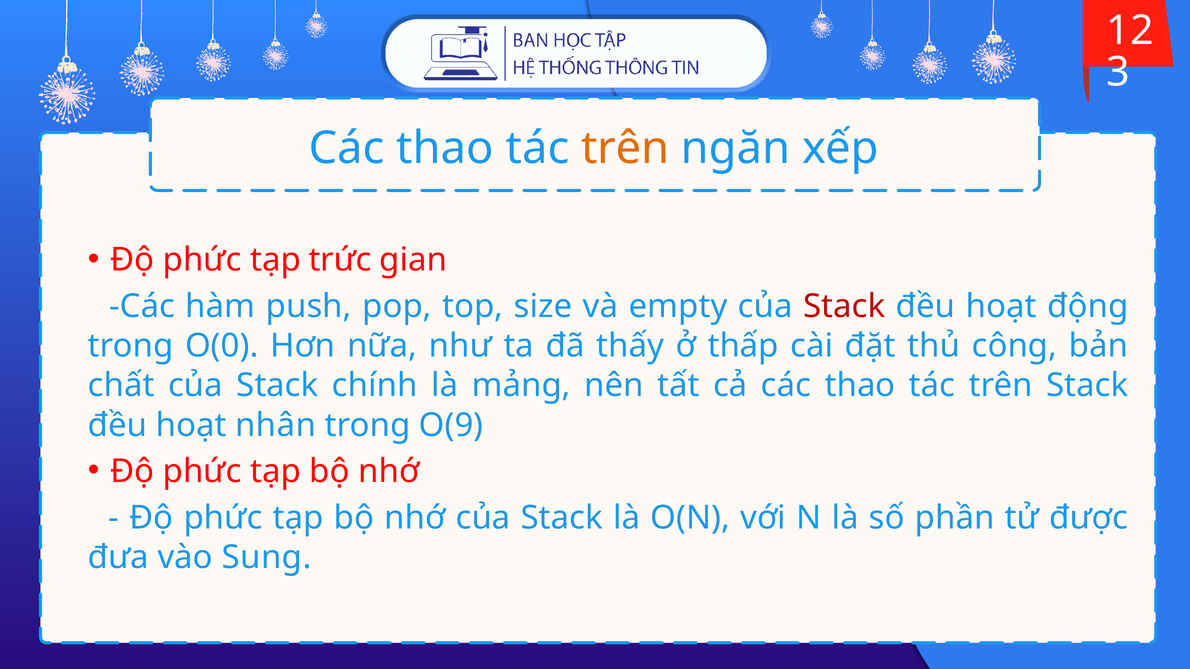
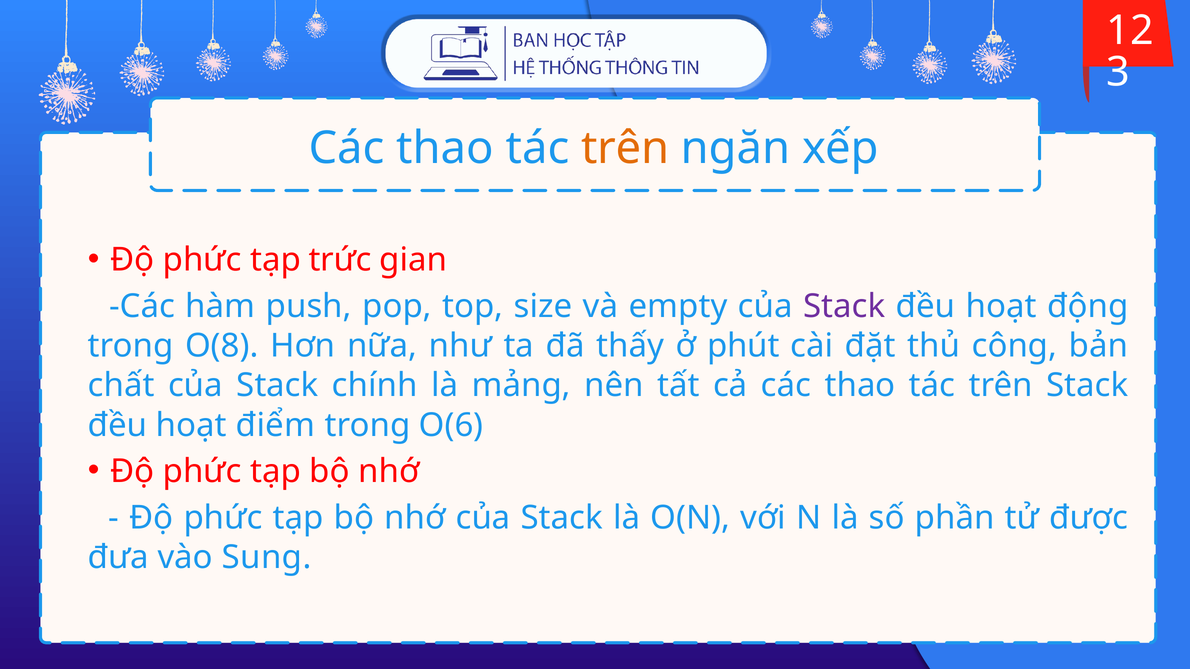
Stack at (844, 306) colour: red -> purple
O(0: O(0 -> O(8
thấp: thấp -> phút
nhân: nhân -> điểm
O(9: O(9 -> O(6
